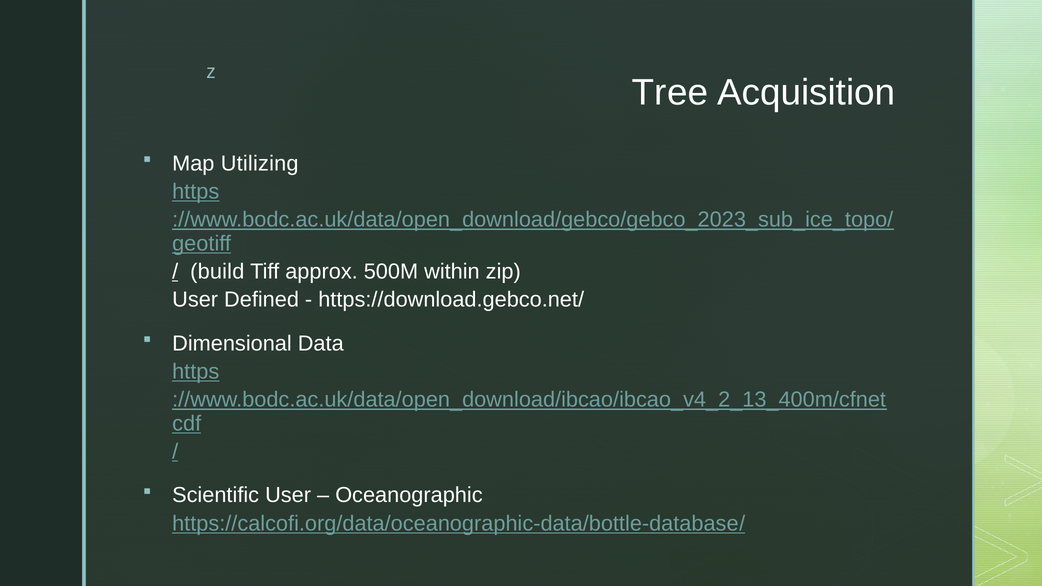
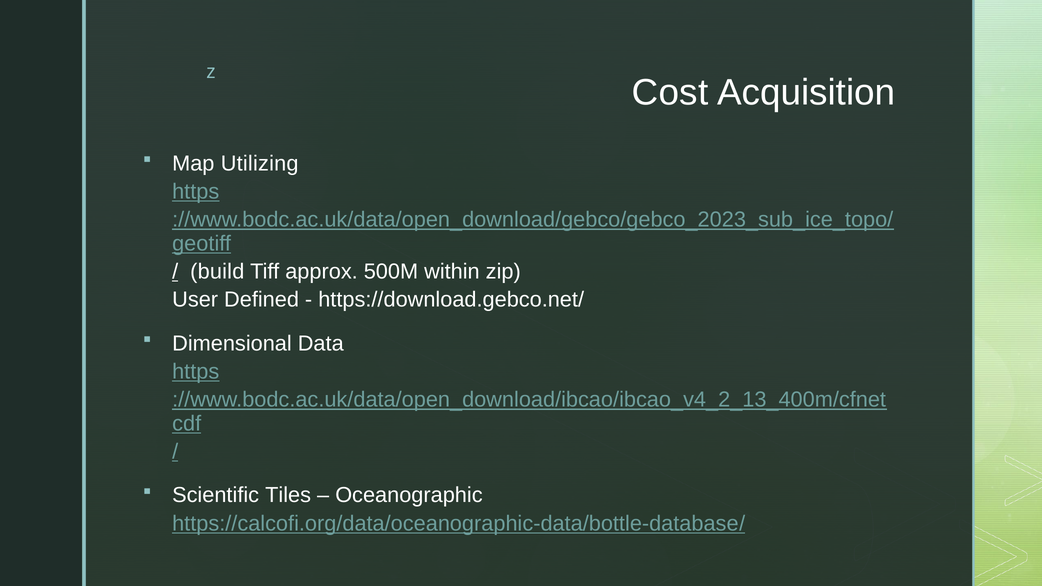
Tree: Tree -> Cost
Scientific User: User -> Tiles
